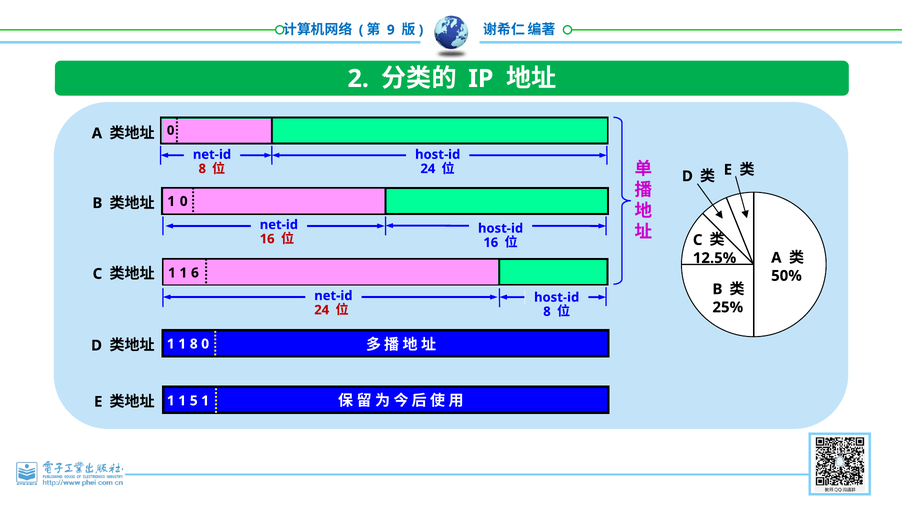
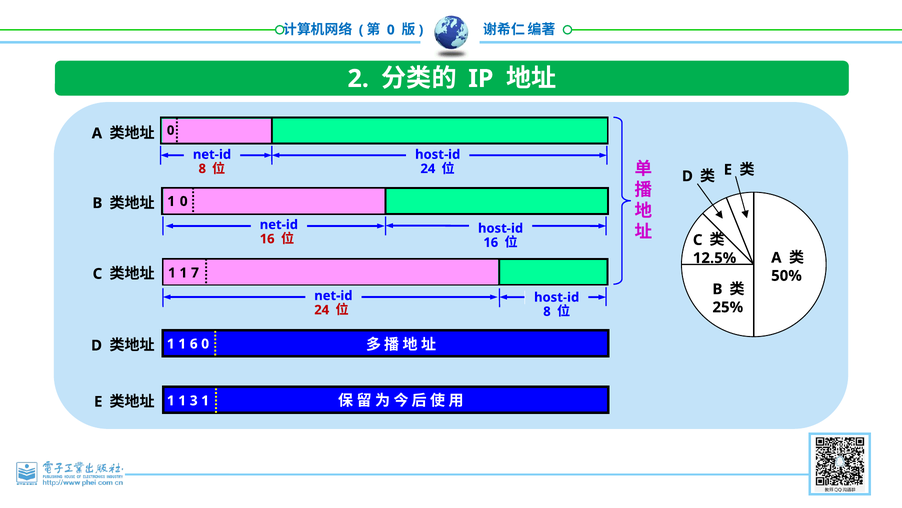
9 at (391, 30): 9 -> 0
6: 6 -> 7
1 8: 8 -> 6
5: 5 -> 3
